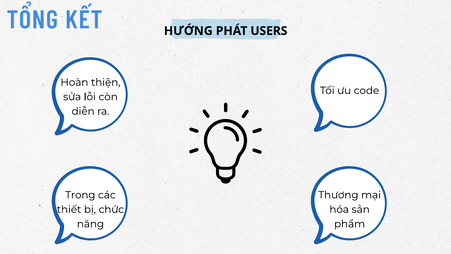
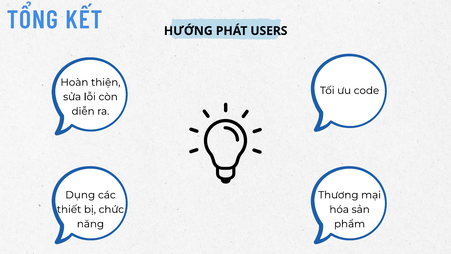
Trong: Trong -> Dụng
